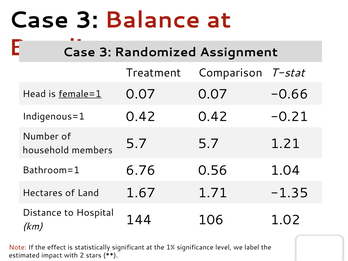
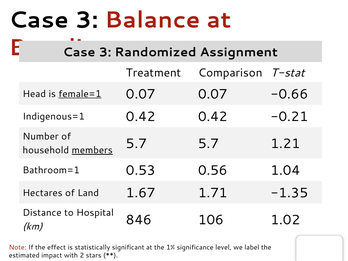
members underline: none -> present
6.76: 6.76 -> 0.53
144: 144 -> 846
